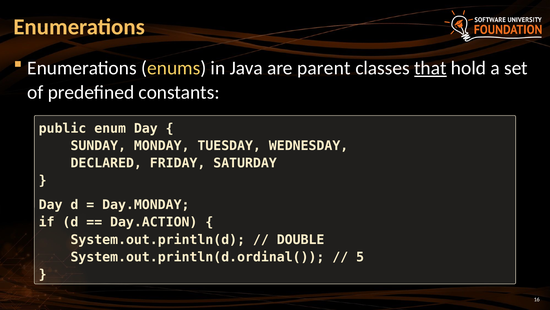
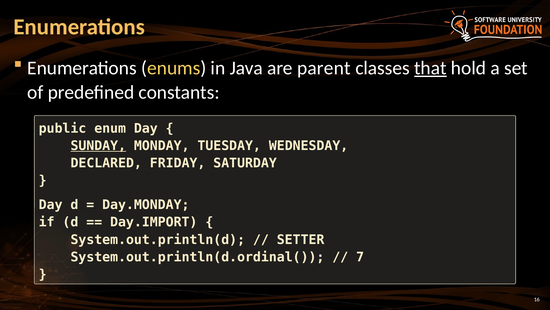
SUNDAY underline: none -> present
Day.ACTION: Day.ACTION -> Day.IMPORT
DOUBLE: DOUBLE -> SETTER
5: 5 -> 7
